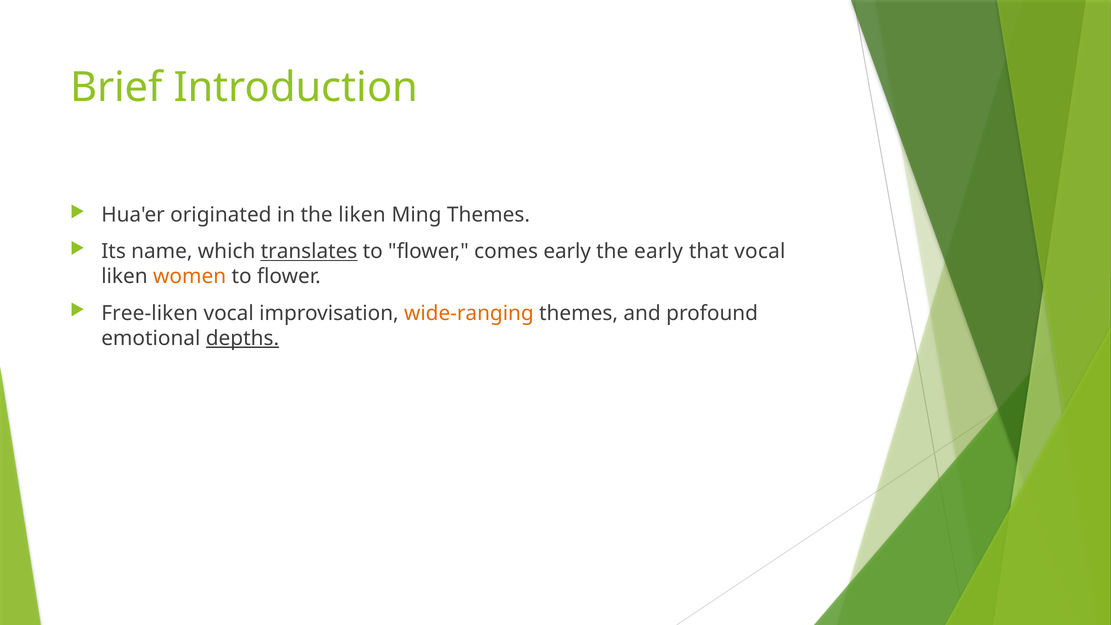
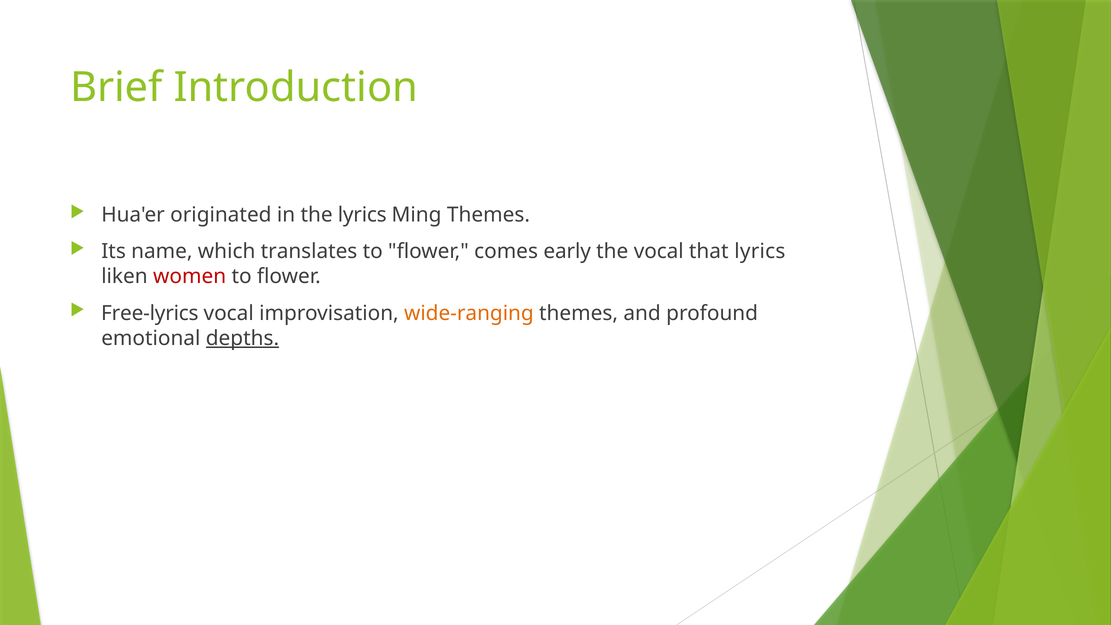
the liken: liken -> lyrics
translates underline: present -> none
the early: early -> vocal
that vocal: vocal -> lyrics
women colour: orange -> red
Free-liken: Free-liken -> Free-lyrics
